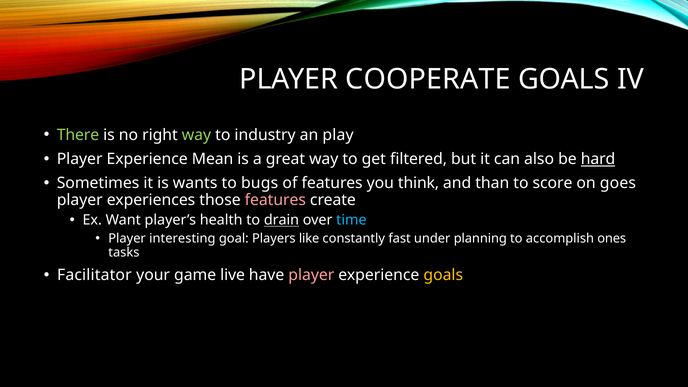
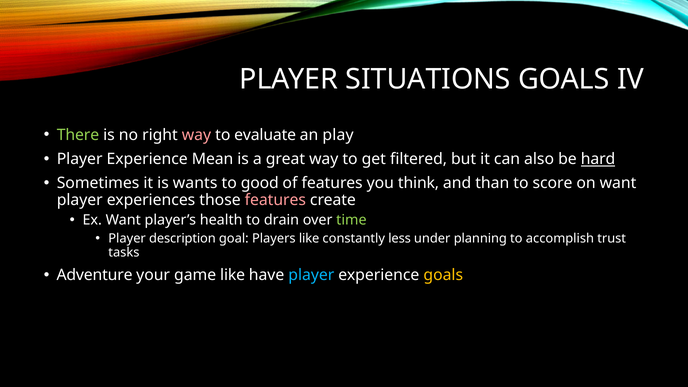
COOPERATE: COOPERATE -> SITUATIONS
way at (196, 135) colour: light green -> pink
industry: industry -> evaluate
bugs: bugs -> good
on goes: goes -> want
drain underline: present -> none
time colour: light blue -> light green
interesting: interesting -> description
fast: fast -> less
ones: ones -> trust
Facilitator: Facilitator -> Adventure
game live: live -> like
player at (311, 275) colour: pink -> light blue
